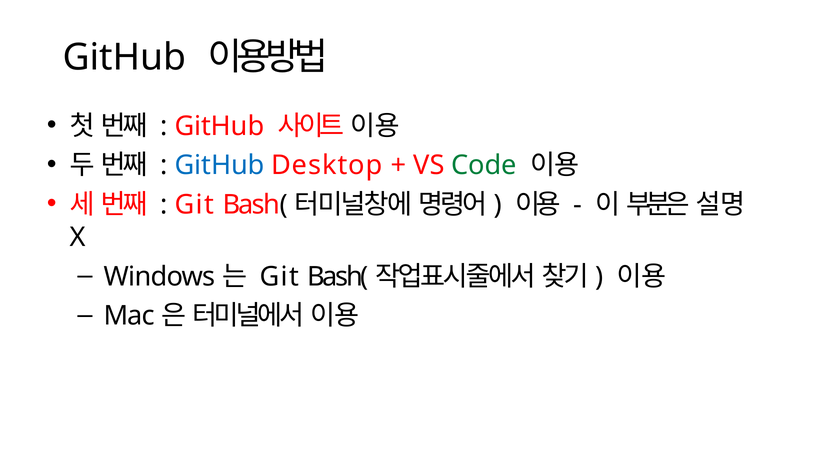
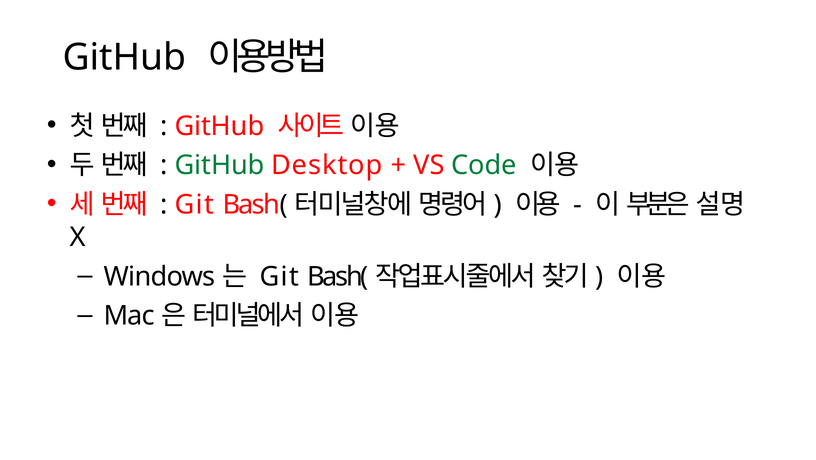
GitHub at (220, 165) colour: blue -> green
